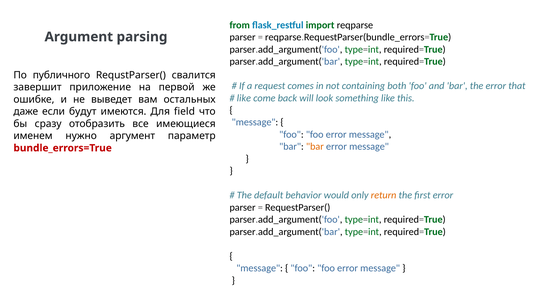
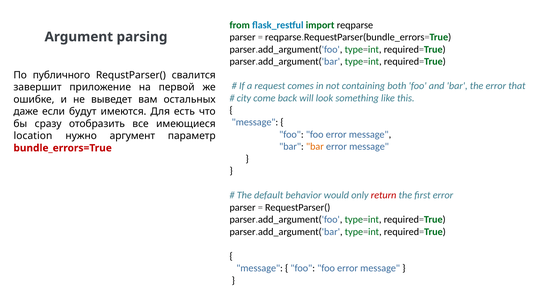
like at (244, 98): like -> city
field: field -> есть
именем: именем -> location
return colour: orange -> red
